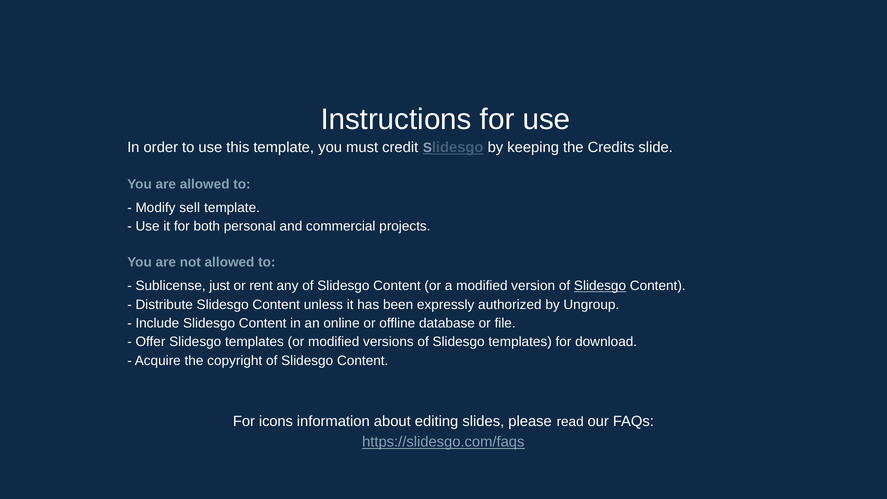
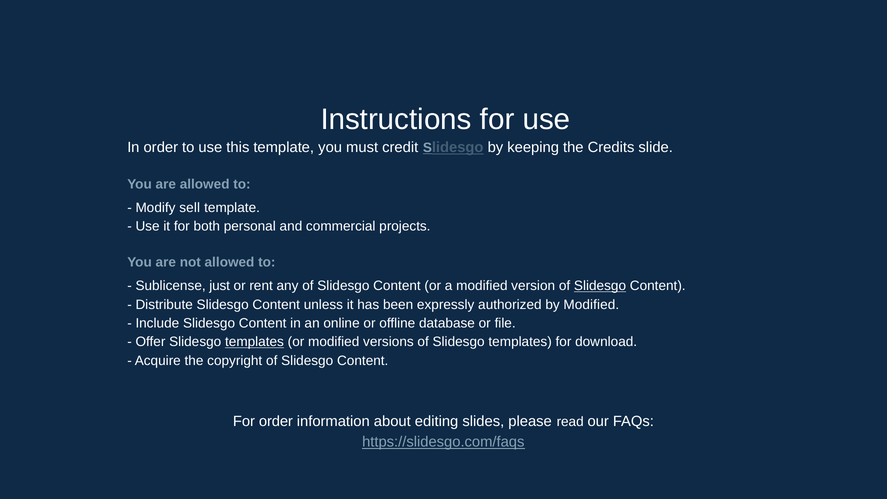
by Ungroup: Ungroup -> Modified
templates at (254, 342) underline: none -> present
For icons: icons -> order
